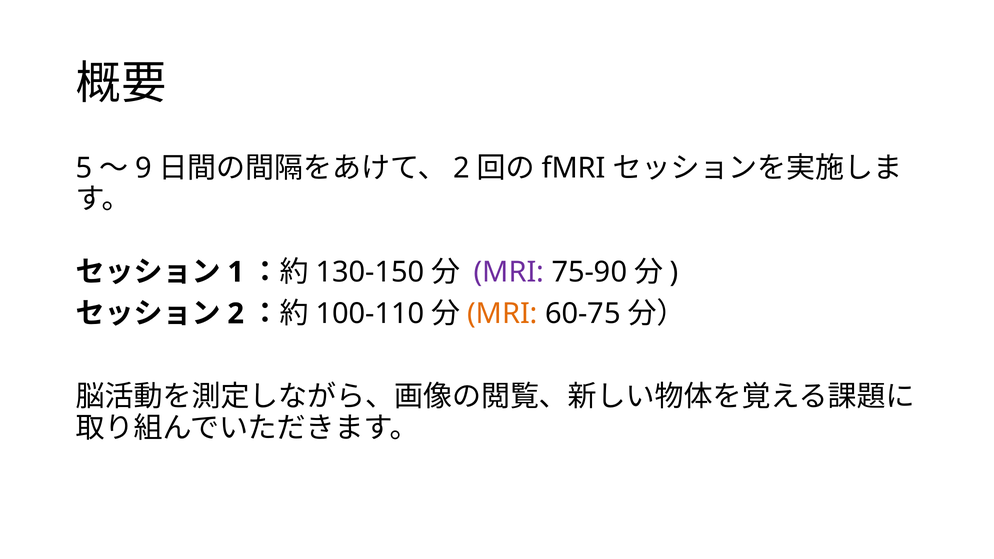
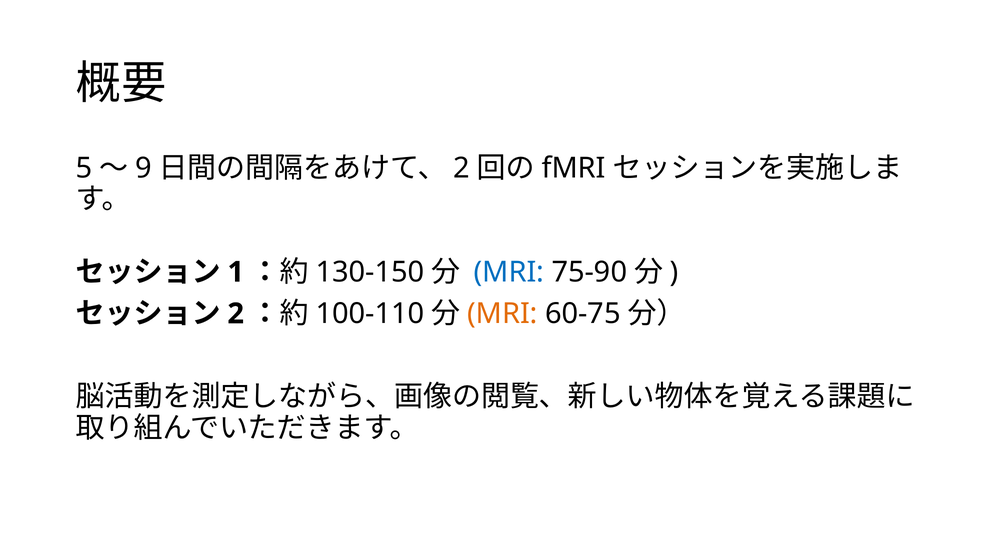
MRI at (509, 272) colour: purple -> blue
